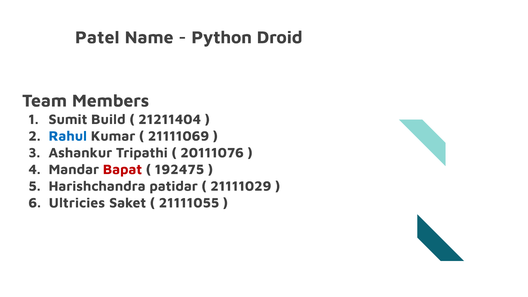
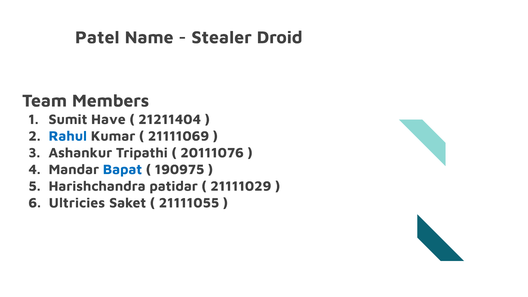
Python: Python -> Stealer
Build: Build -> Have
Bapat colour: red -> blue
192475: 192475 -> 190975
